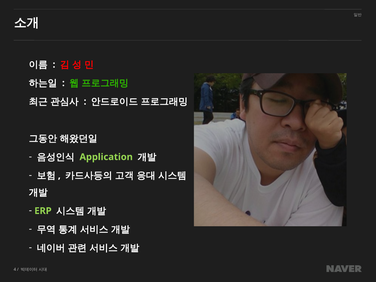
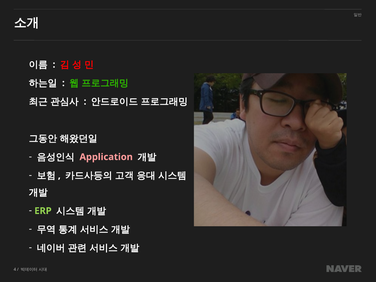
Application colour: light green -> pink
